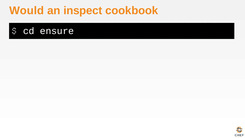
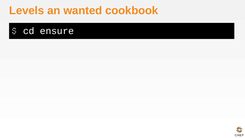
Would: Would -> Levels
inspect: inspect -> wanted
